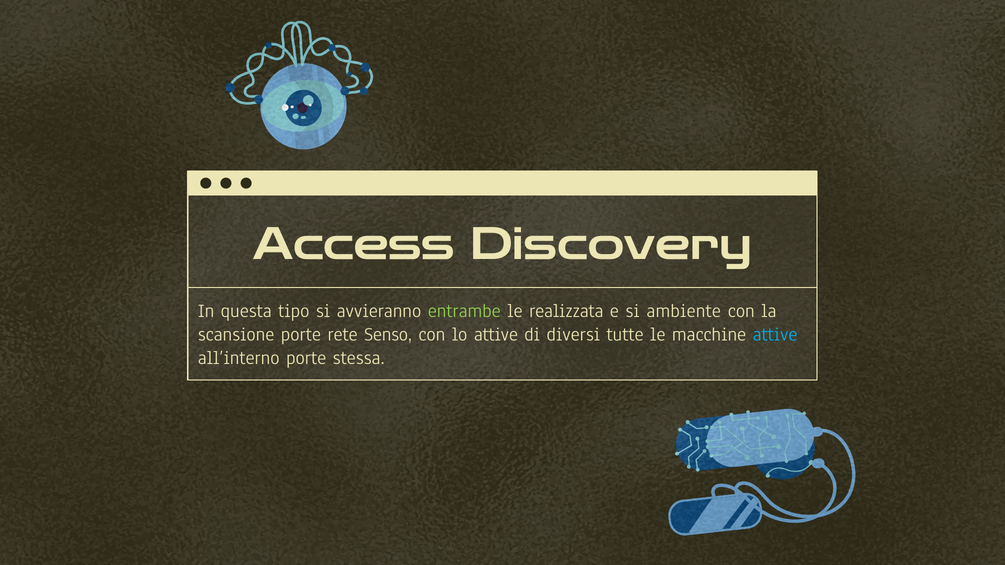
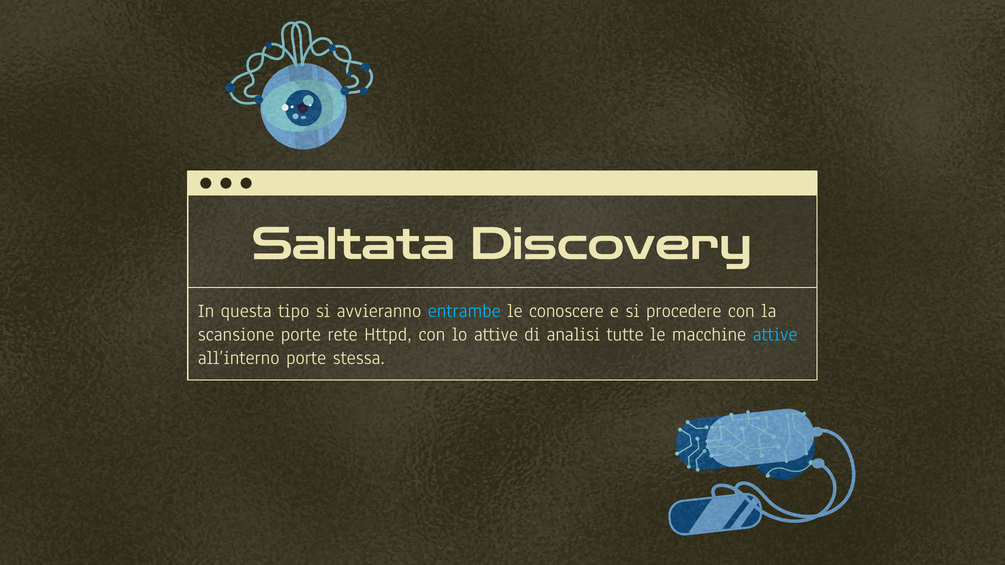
Access: Access -> Saltata
entrambe colour: light green -> light blue
realizzata: realizzata -> conoscere
ambiente: ambiente -> procedere
Senso: Senso -> Httpd
diversi: diversi -> analisi
